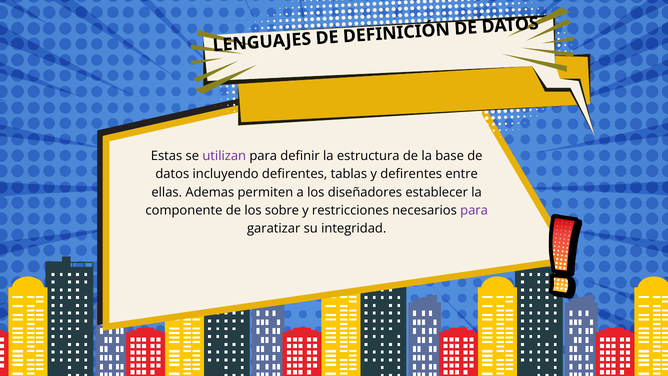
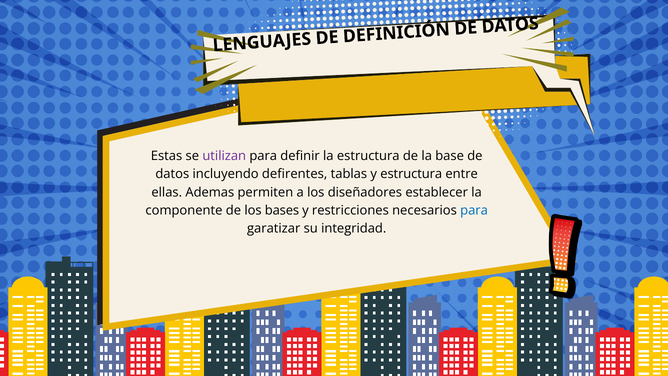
y defirentes: defirentes -> estructura
sobre: sobre -> bases
para at (474, 210) colour: purple -> blue
